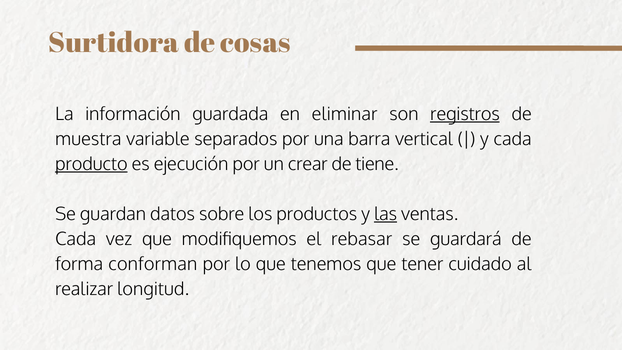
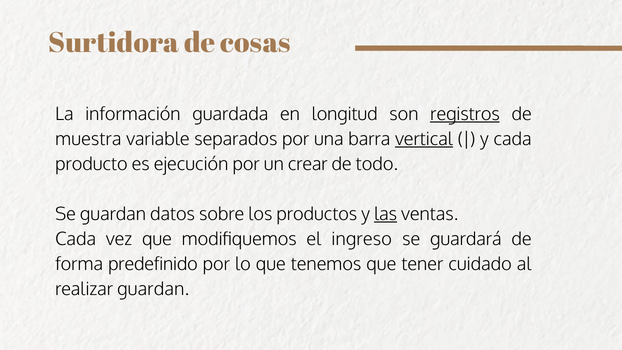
eliminar: eliminar -> longitud
vertical underline: none -> present
producto underline: present -> none
tiene: tiene -> todo
rebasar: rebasar -> ingreso
conforman: conforman -> predefinido
realizar longitud: longitud -> guardan
